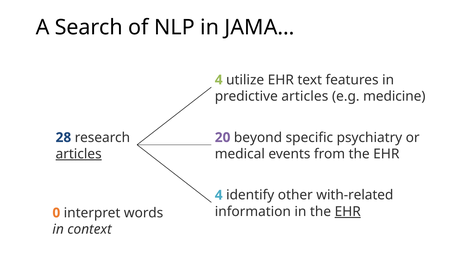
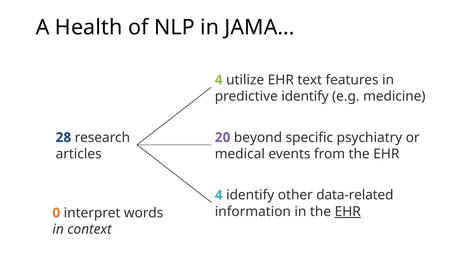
Search: Search -> Health
predictive articles: articles -> identify
articles at (79, 154) underline: present -> none
with-related: with-related -> data-related
